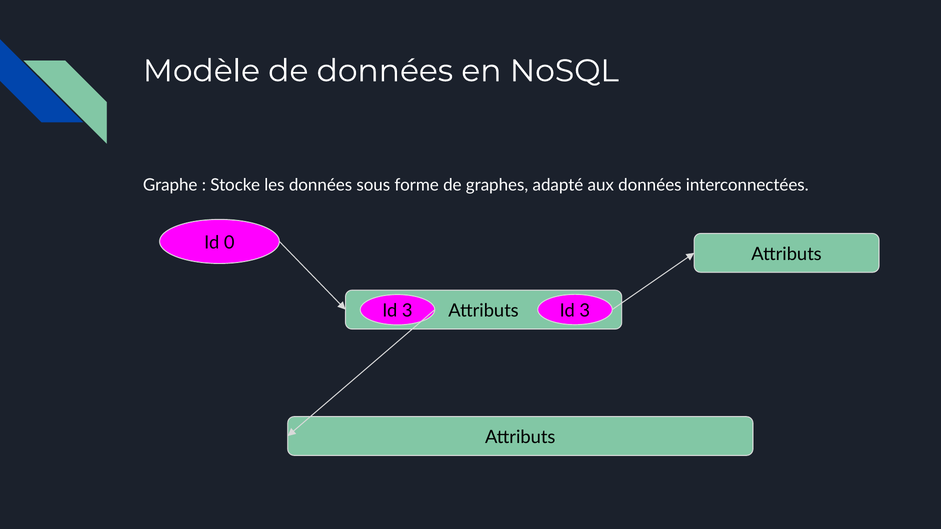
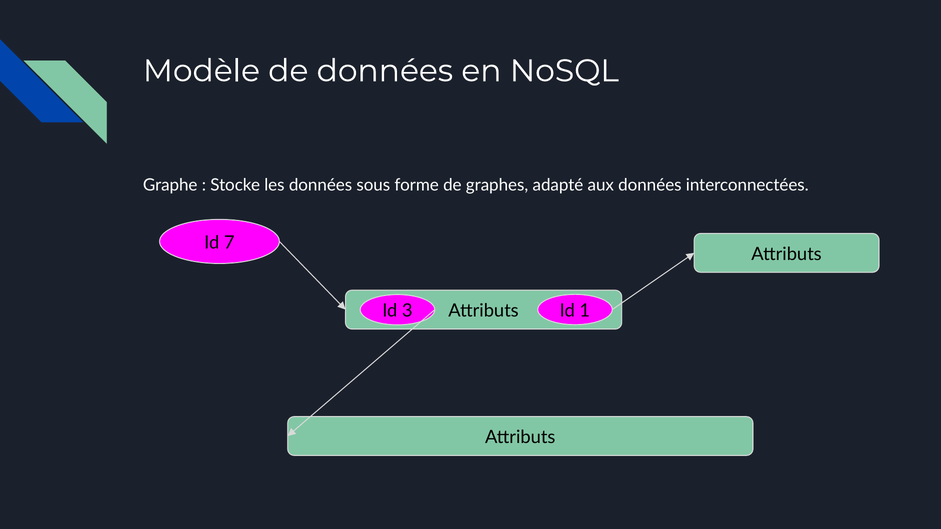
0: 0 -> 7
3 at (585, 311): 3 -> 1
